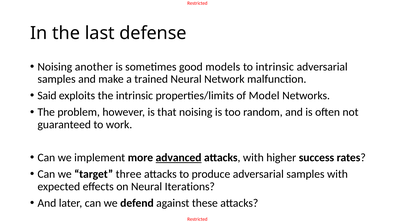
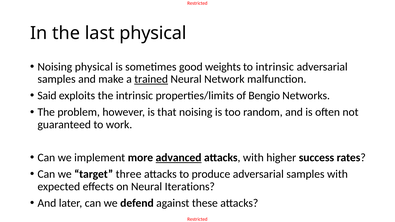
last defense: defense -> physical
Noising another: another -> physical
models: models -> weights
trained underline: none -> present
Model: Model -> Bengio
